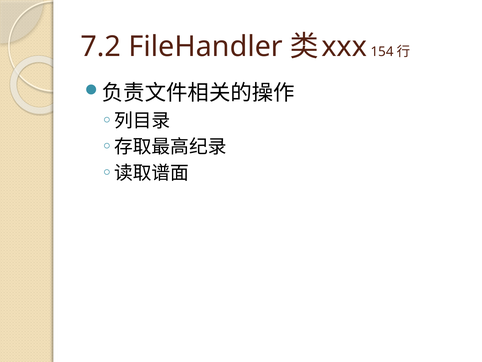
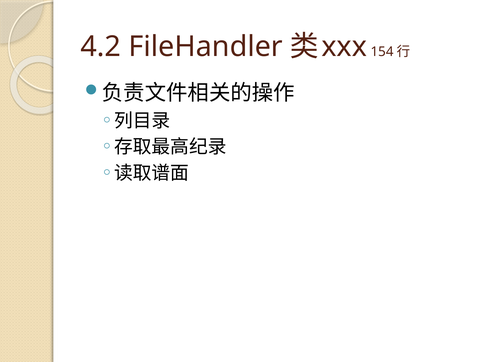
7.2: 7.2 -> 4.2
